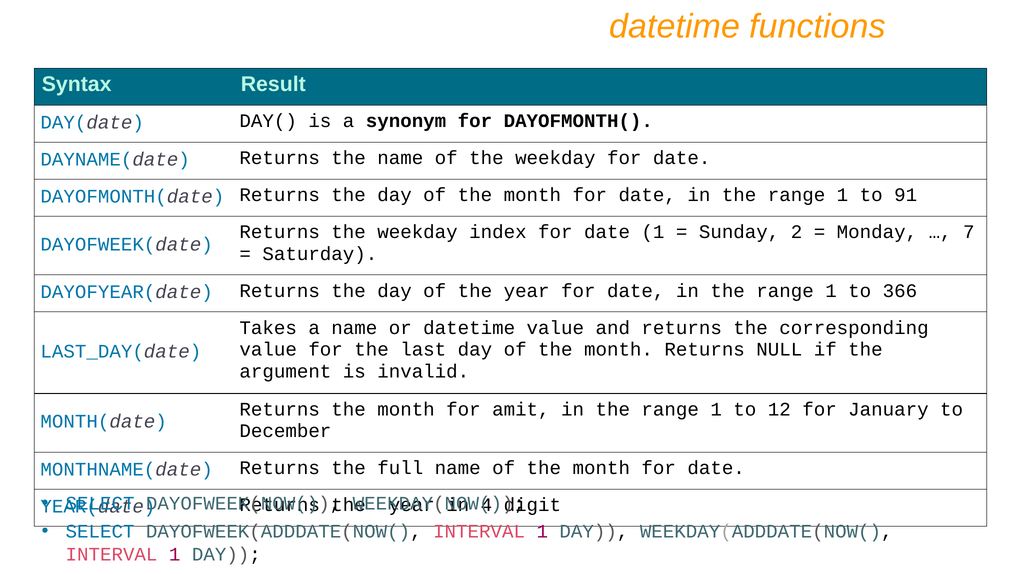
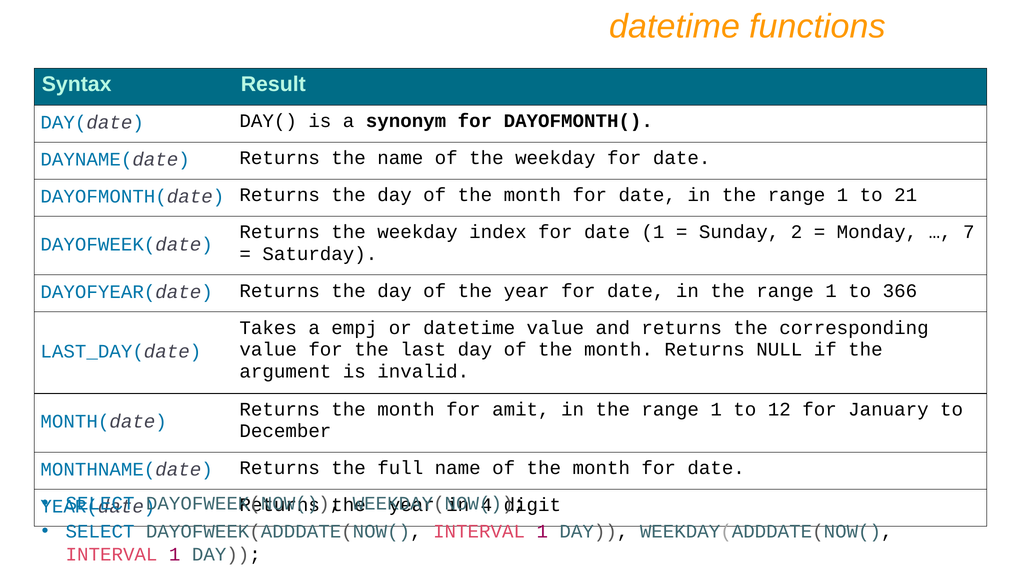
91: 91 -> 21
a name: name -> empj
